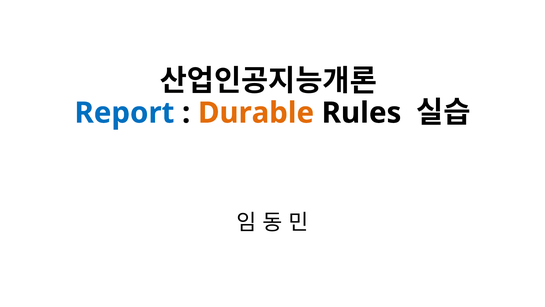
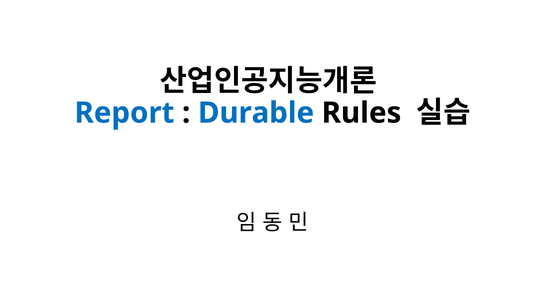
Durable colour: orange -> blue
